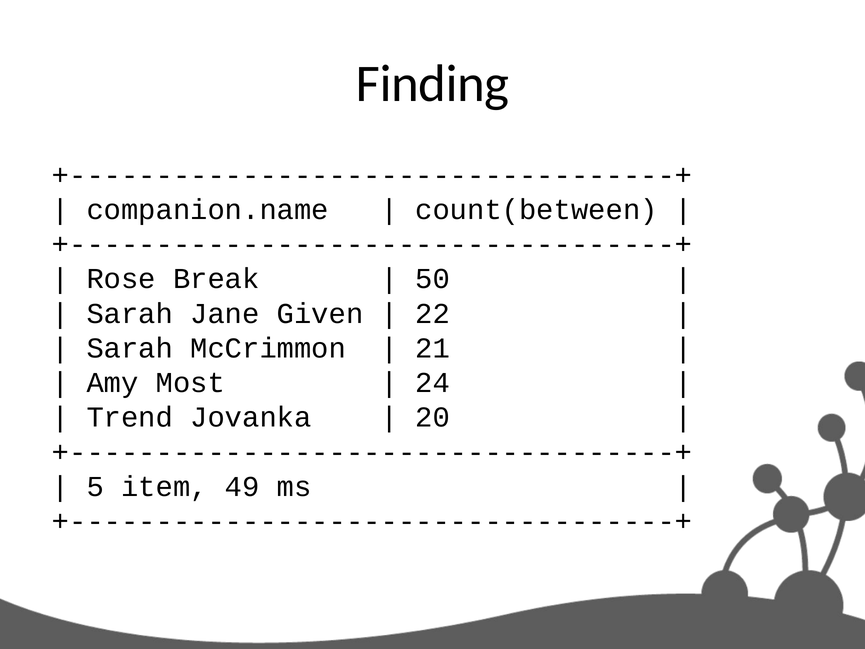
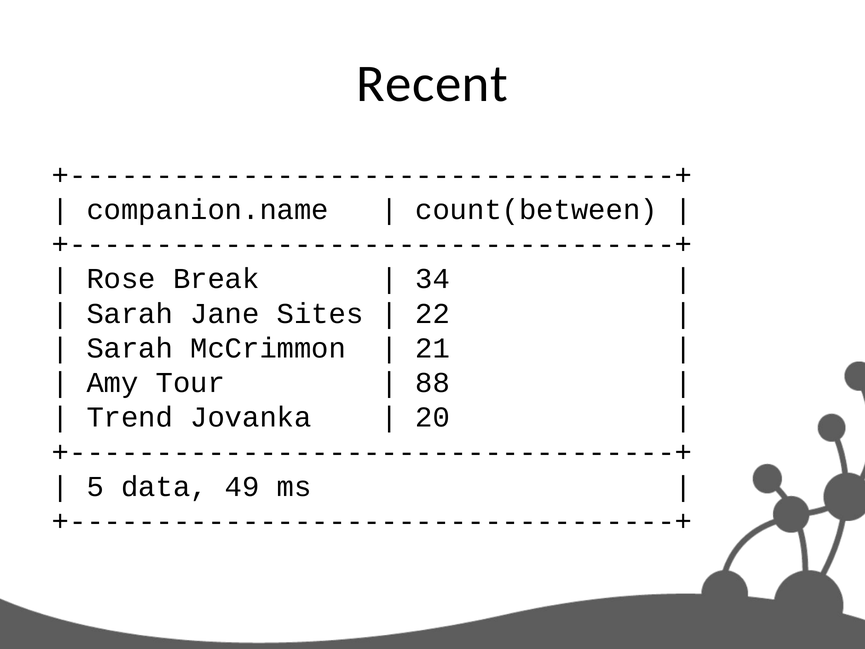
Finding: Finding -> Recent
50: 50 -> 34
Given: Given -> Sites
Most: Most -> Tour
24: 24 -> 88
item: item -> data
